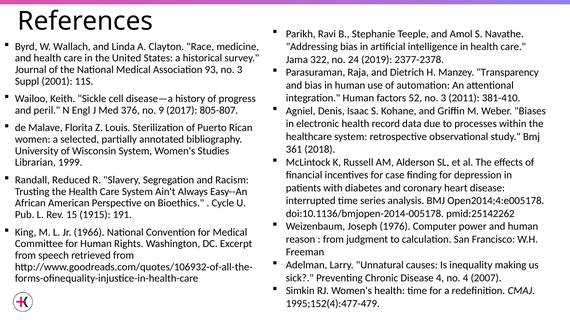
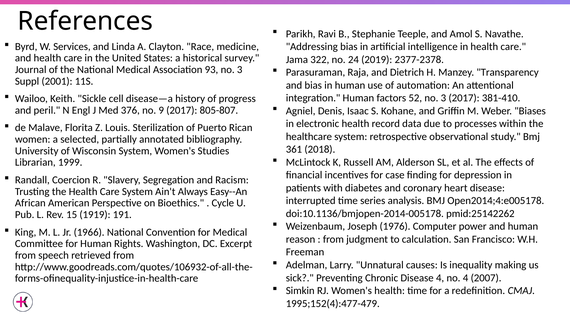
Wallach: Wallach -> Services
3 2011: 2011 -> 2017
Reduced: Reduced -> Coercion
1915: 1915 -> 1919
